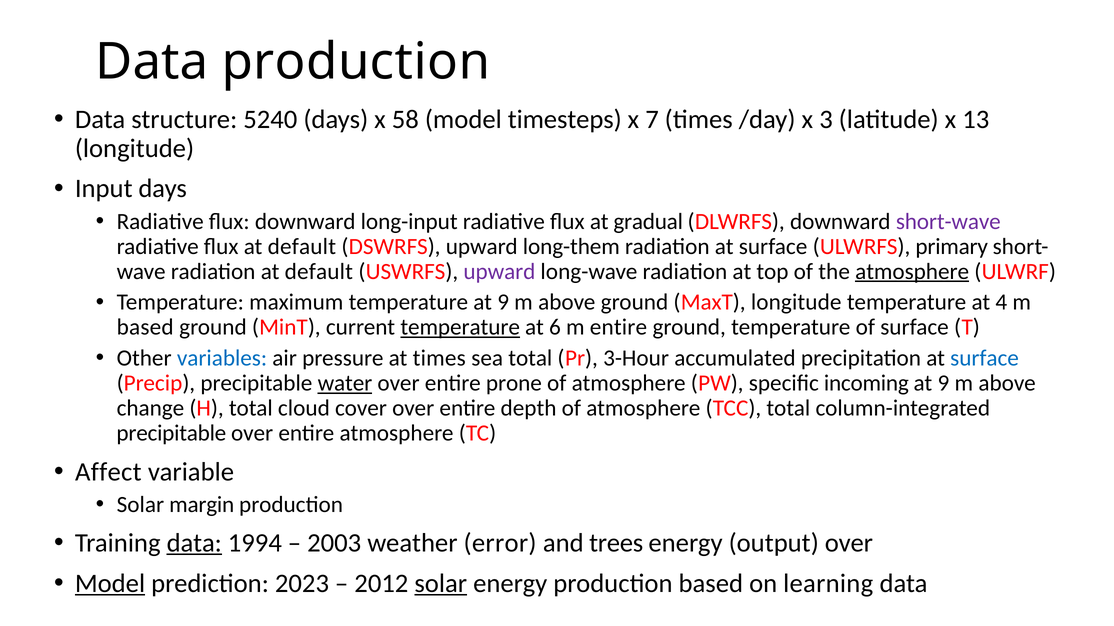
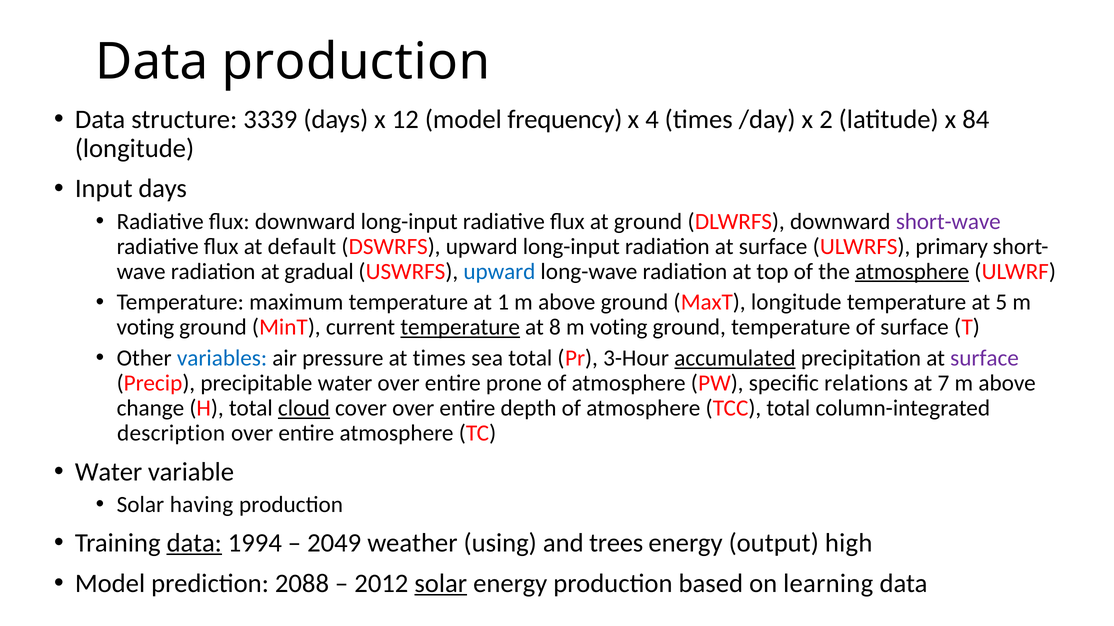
5240: 5240 -> 3339
58: 58 -> 12
timesteps: timesteps -> frequency
7: 7 -> 4
3: 3 -> 2
13: 13 -> 84
at gradual: gradual -> ground
upward long-them: long-them -> long-input
radiation at default: default -> gradual
upward at (499, 272) colour: purple -> blue
temperature at 9: 9 -> 1
4: 4 -> 5
based at (145, 328): based -> voting
6: 6 -> 8
entire at (618, 328): entire -> voting
accumulated underline: none -> present
surface at (985, 358) colour: blue -> purple
water at (345, 384) underline: present -> none
incoming: incoming -> relations
9 at (943, 384): 9 -> 7
cloud underline: none -> present
precipitable at (171, 434): precipitable -> description
Affect at (108, 472): Affect -> Water
margin: margin -> having
2003: 2003 -> 2049
error: error -> using
output over: over -> high
Model at (110, 584) underline: present -> none
2023: 2023 -> 2088
